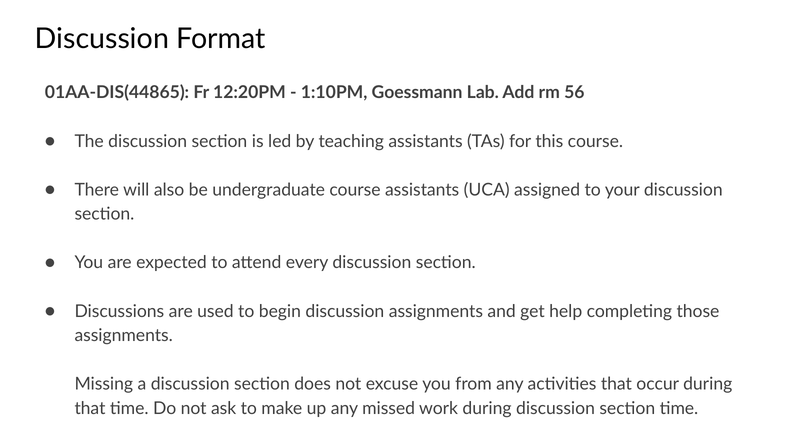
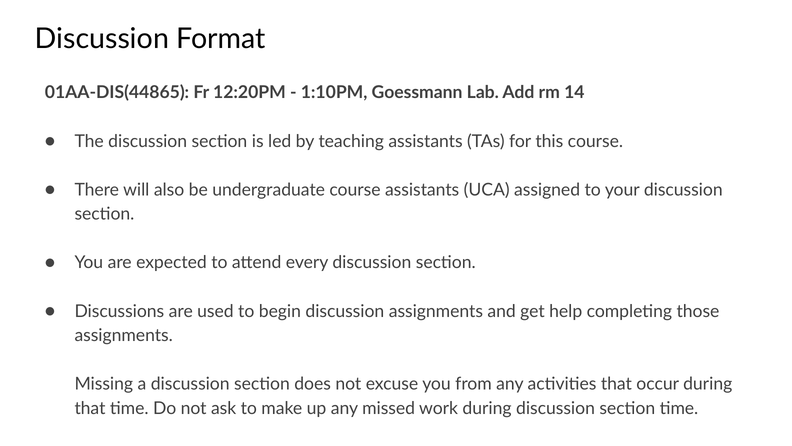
56: 56 -> 14
